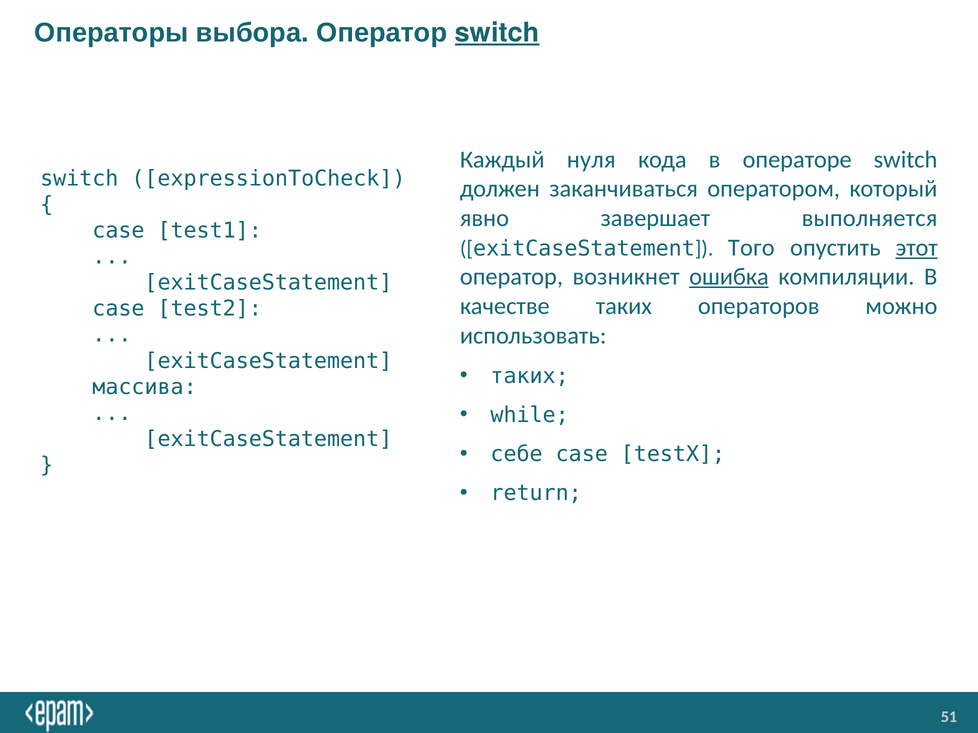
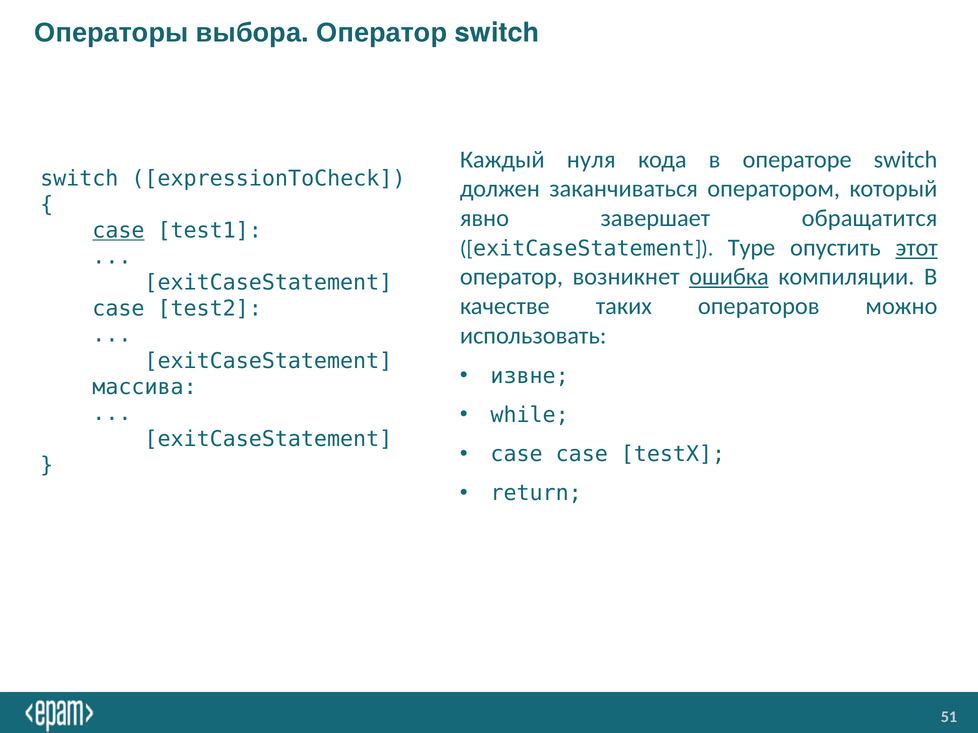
switch at (497, 33) underline: present -> none
выполняется: выполняется -> обращатится
case at (118, 231) underline: none -> present
Того: Того -> Type
таких at (530, 376): таких -> извне
себе at (517, 454): себе -> case
